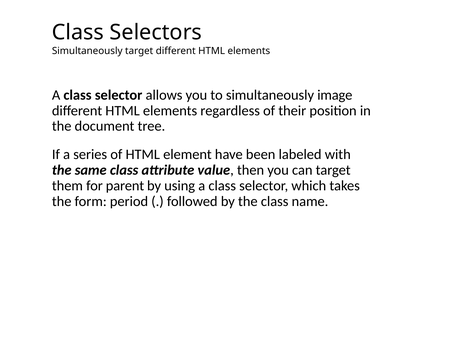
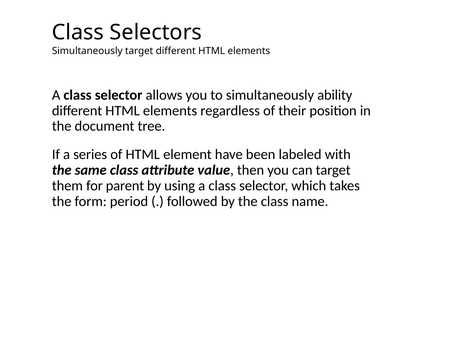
image: image -> ability
